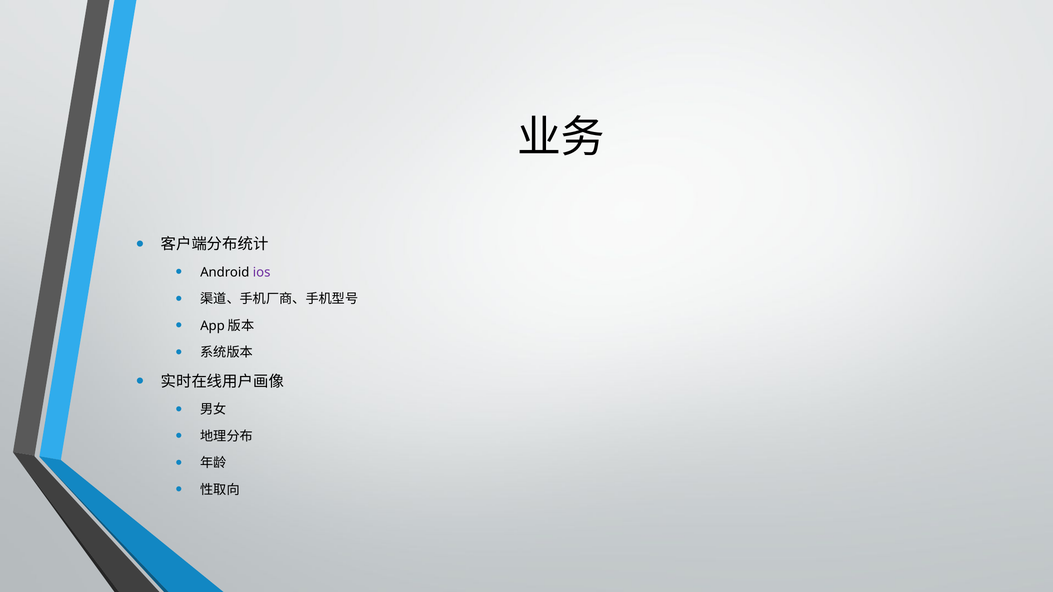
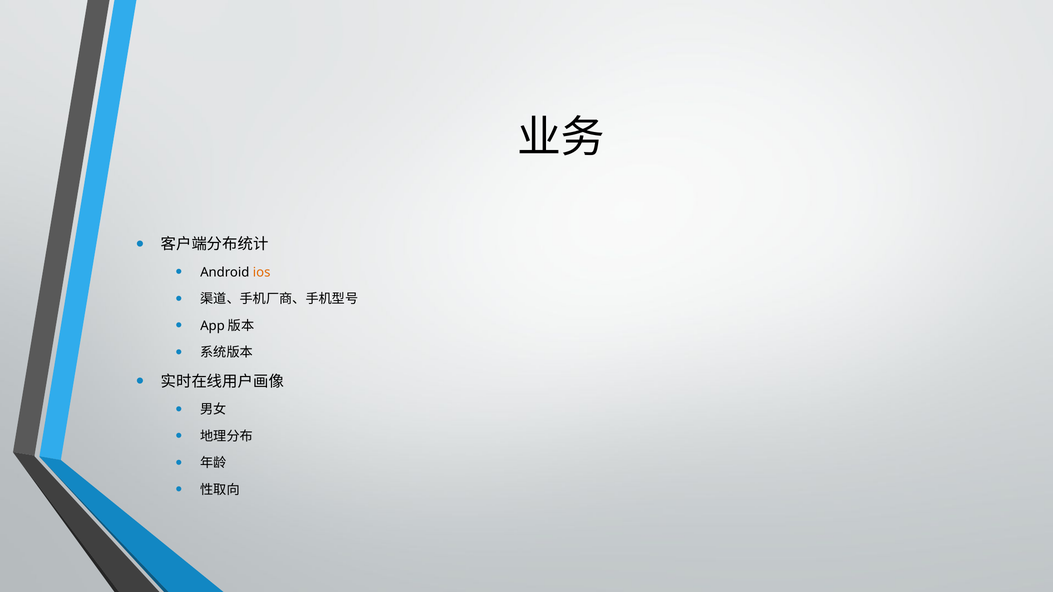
ios colour: purple -> orange
